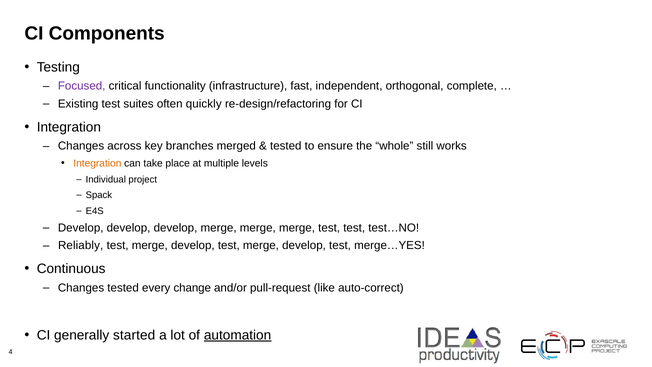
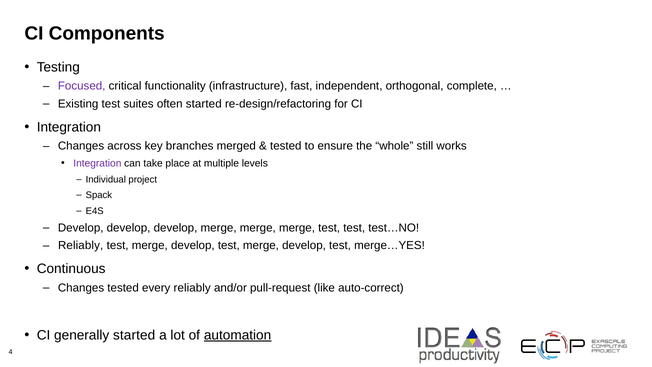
often quickly: quickly -> started
Integration at (97, 163) colour: orange -> purple
every change: change -> reliably
